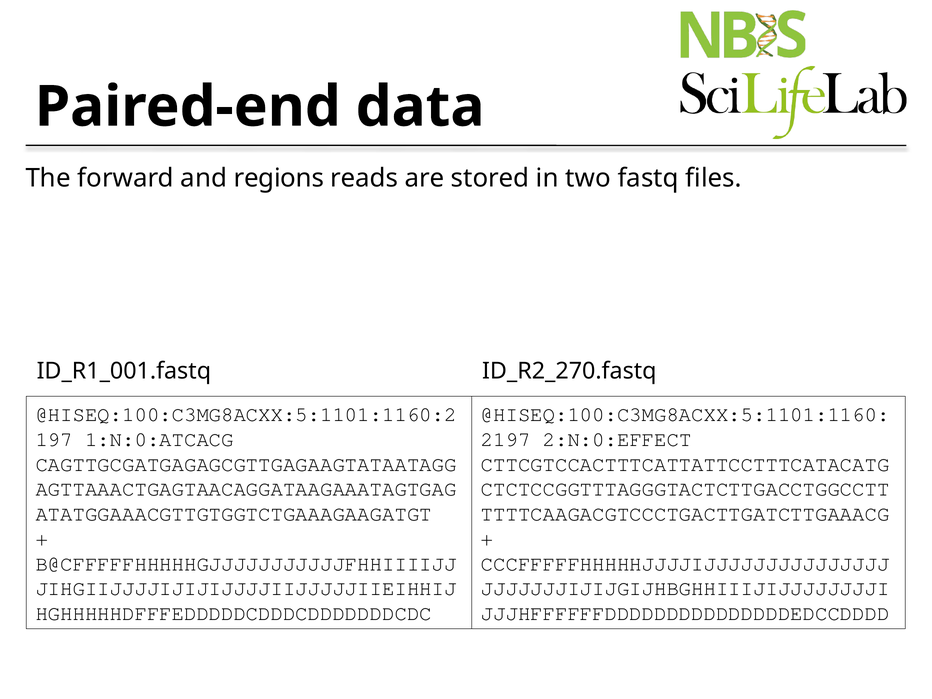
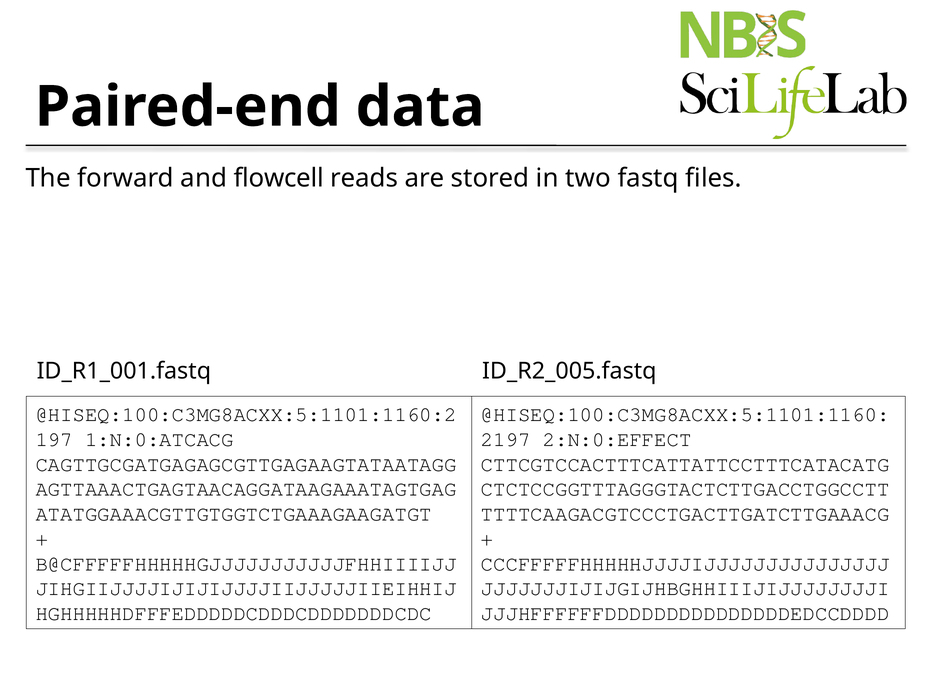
regions: regions -> flowcell
ID_R2_270.fastq: ID_R2_270.fastq -> ID_R2_005.fastq
